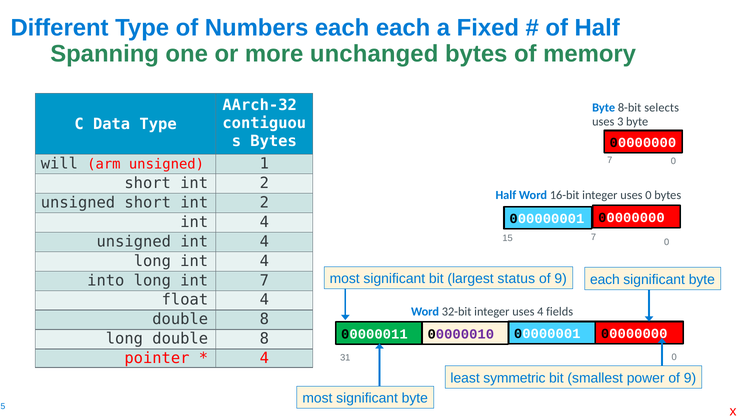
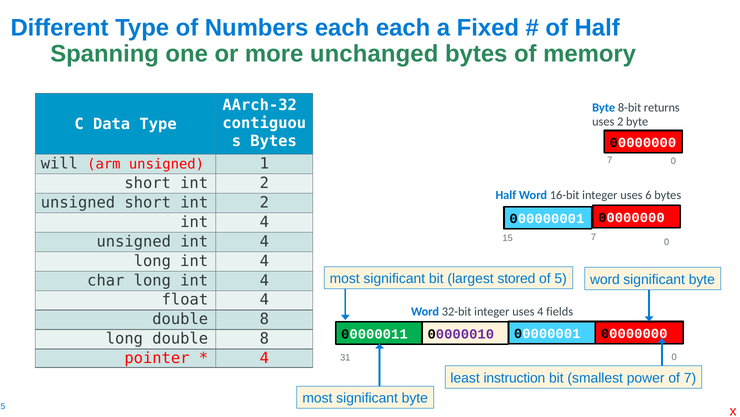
selects: selects -> returns
uses 3: 3 -> 2
uses 0: 0 -> 6
status: status -> stored
9 at (561, 278): 9 -> 5
each at (605, 279): each -> word
into: into -> char
7 at (264, 280): 7 -> 4
symmetric: symmetric -> instruction
power of 9: 9 -> 7
